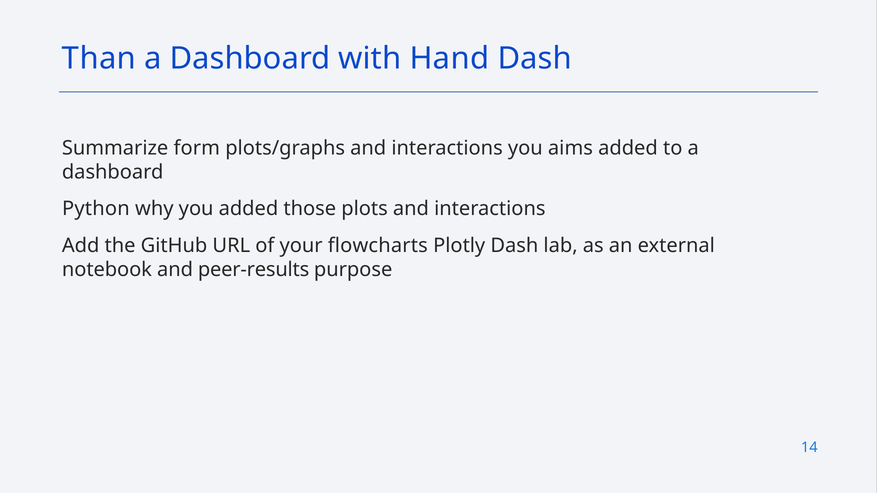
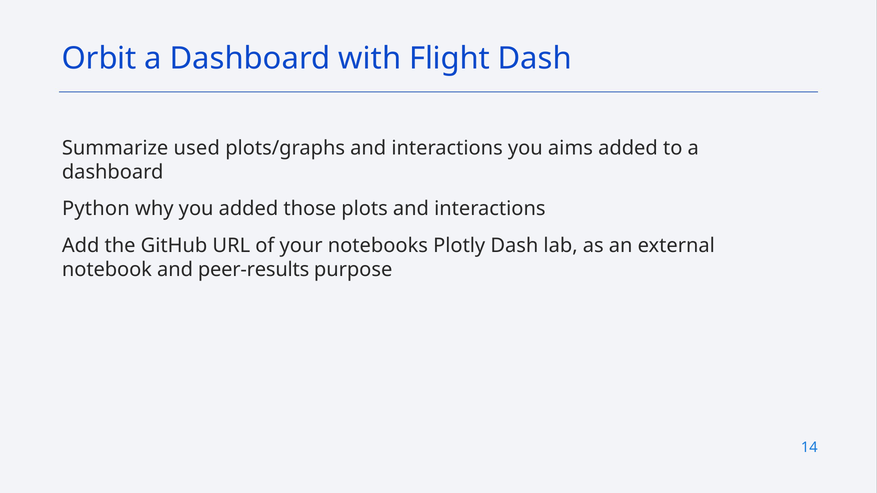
Than: Than -> Orbit
Hand: Hand -> Flight
form: form -> used
flowcharts: flowcharts -> notebooks
